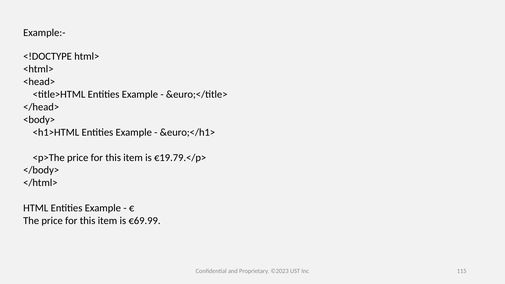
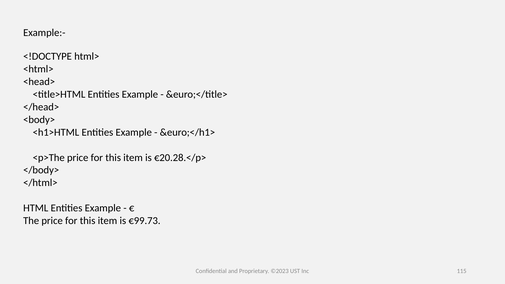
€19.79.</p>: €19.79.</p> -> €20.28.</p>
€69.99: €69.99 -> €99.73
